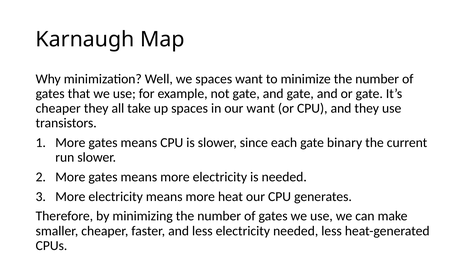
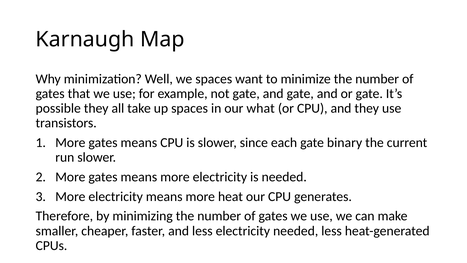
cheaper at (58, 108): cheaper -> possible
our want: want -> what
